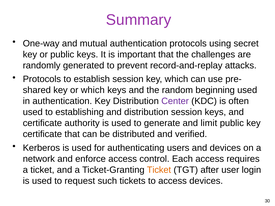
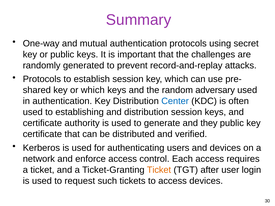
beginning: beginning -> adversary
Center colour: purple -> blue
limit: limit -> they
